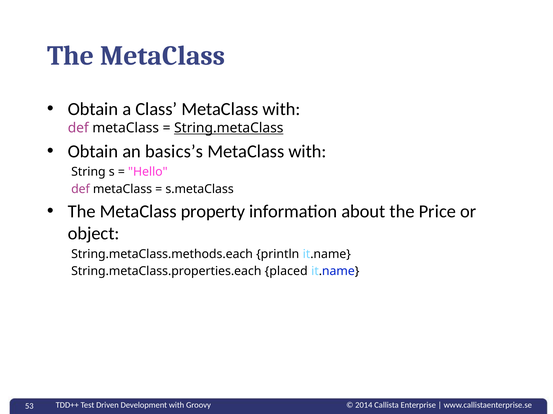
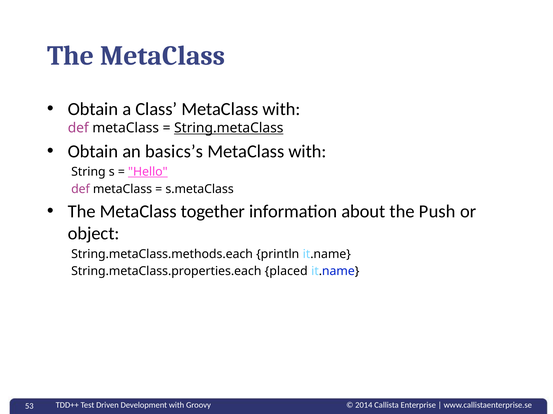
Hello underline: none -> present
property: property -> together
Price: Price -> Push
